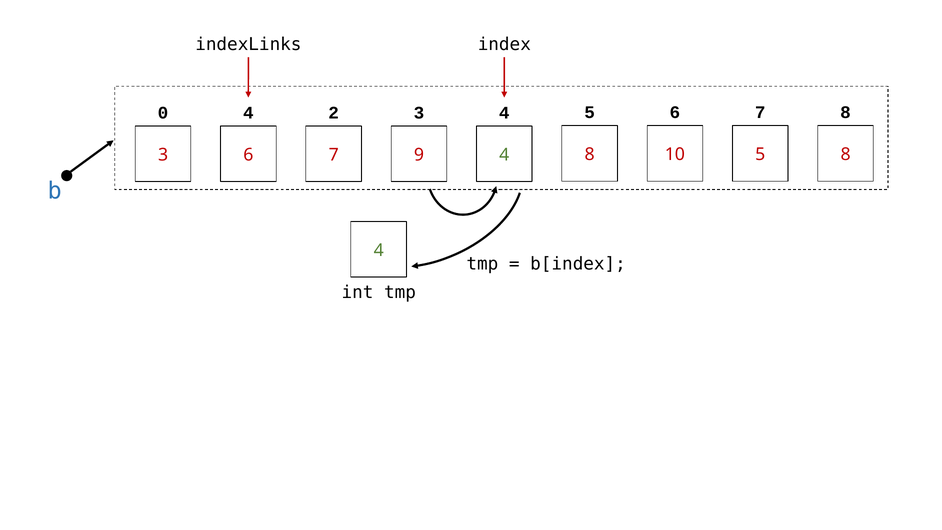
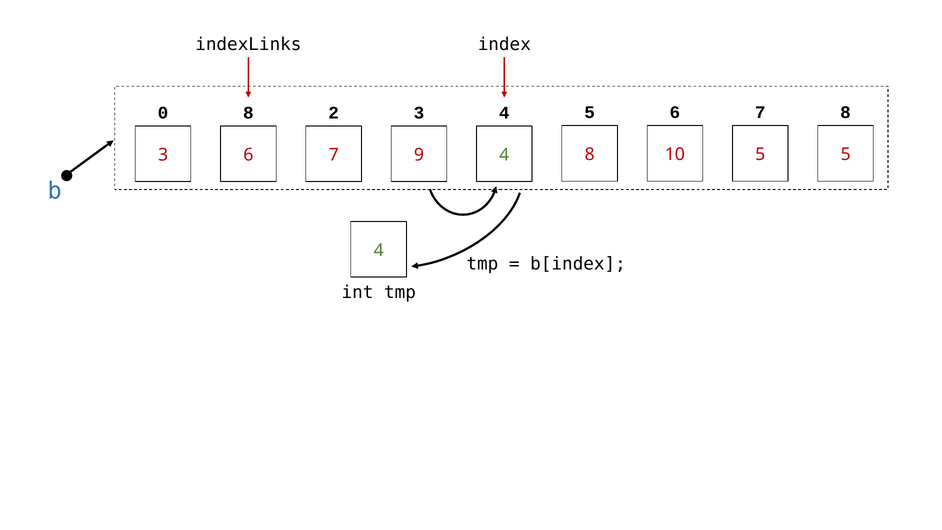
0 4: 4 -> 8
10 5 8: 8 -> 5
